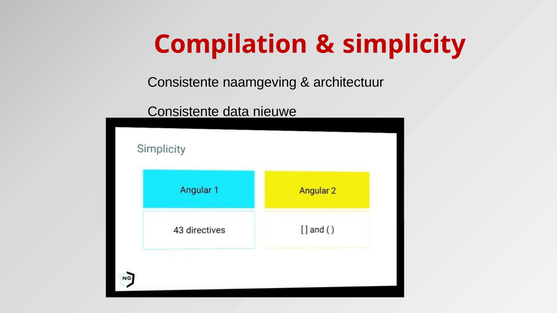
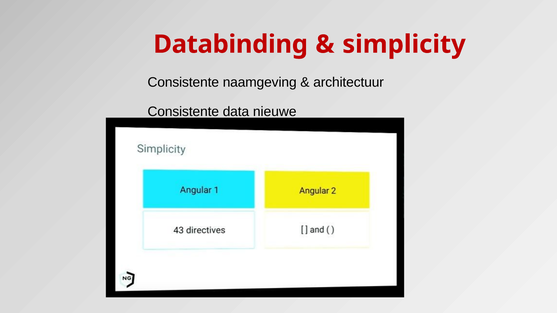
Compilation: Compilation -> Databinding
